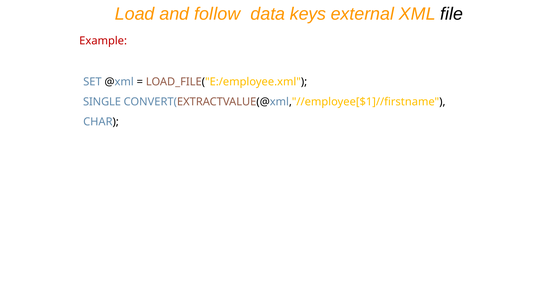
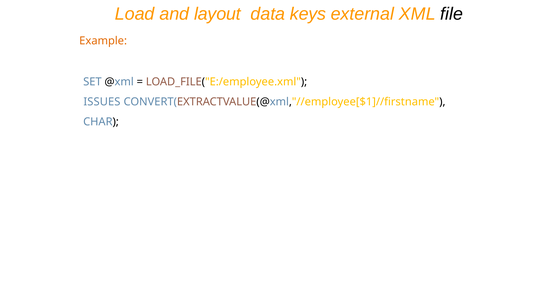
follow: follow -> layout
Example colour: red -> orange
SINGLE: SINGLE -> ISSUES
